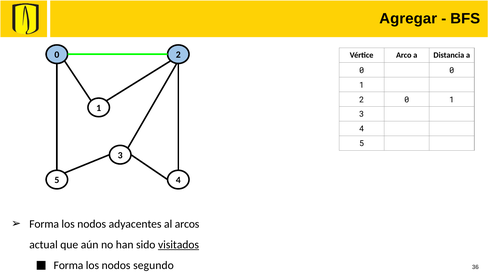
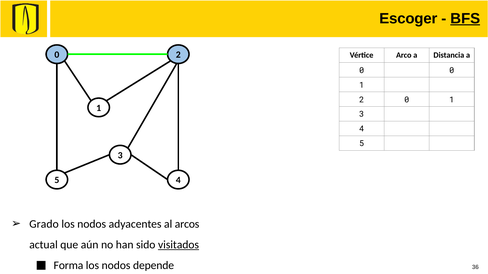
Agregar: Agregar -> Escoger
BFS underline: none -> present
Forma at (44, 224): Forma -> Grado
segundo: segundo -> depende
